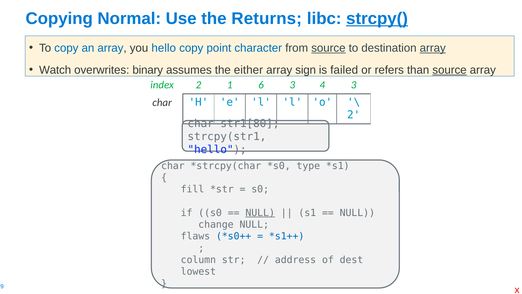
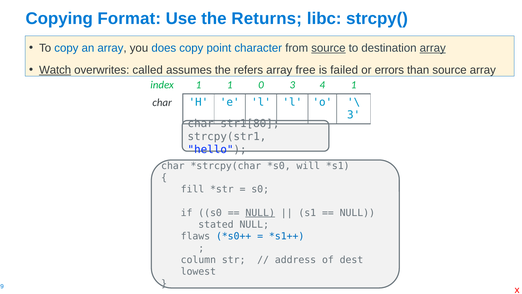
Normal: Normal -> Format
strcpy( underline: present -> none
you hello: hello -> does
Watch underline: none -> present
binary: binary -> called
either: either -> refers
sign: sign -> free
refers: refers -> errors
source at (450, 70) underline: present -> none
index 2: 2 -> 1
6: 6 -> 0
4 3: 3 -> 1
2 at (354, 115): 2 -> 3
type: type -> will
change: change -> stated
